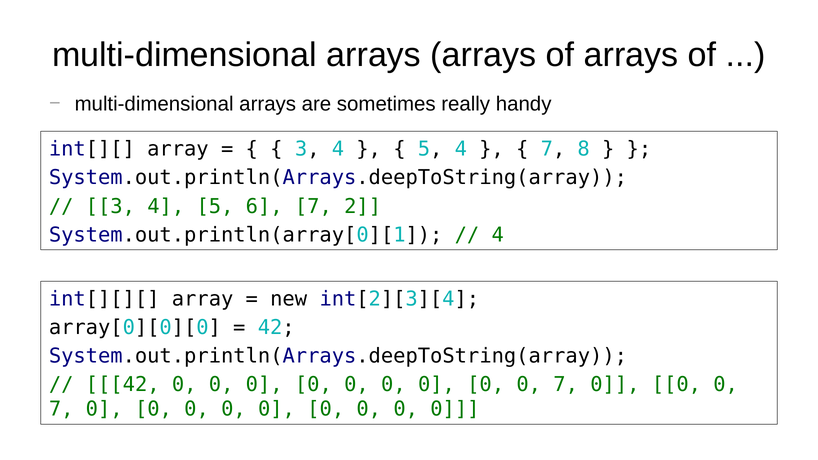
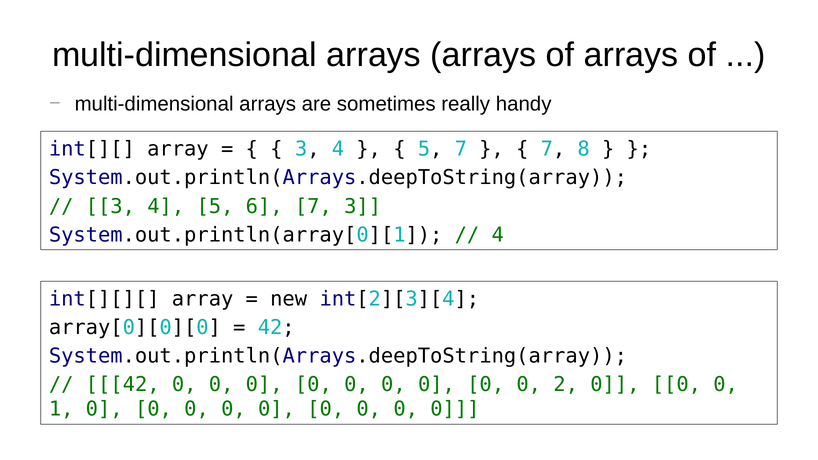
5 4: 4 -> 7
7 2: 2 -> 3
7 at (566, 385): 7 -> 2
7 at (61, 409): 7 -> 1
